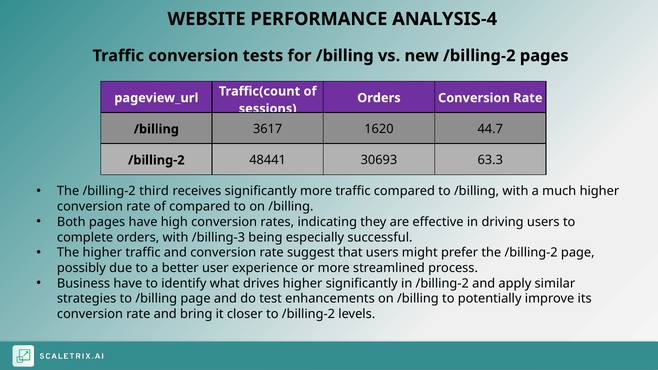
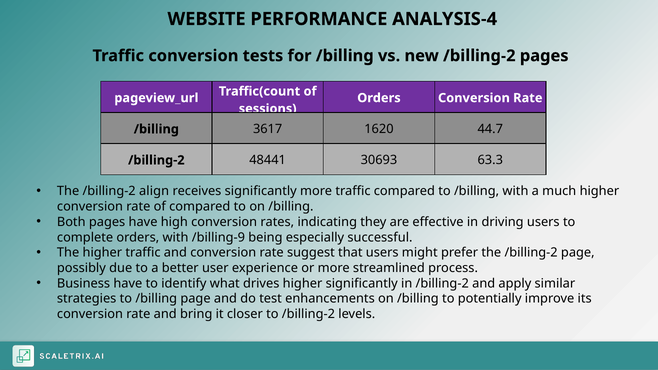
third: third -> align
/billing-3: /billing-3 -> /billing-9
